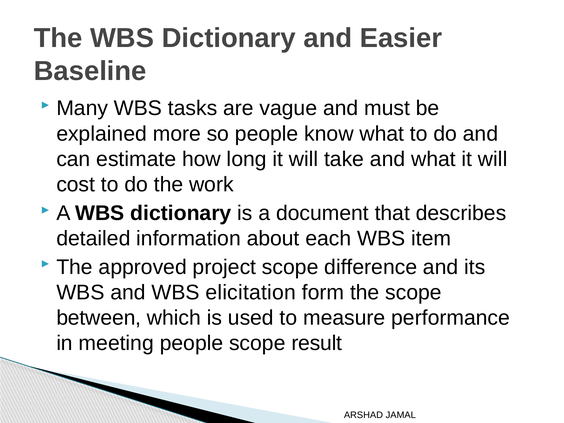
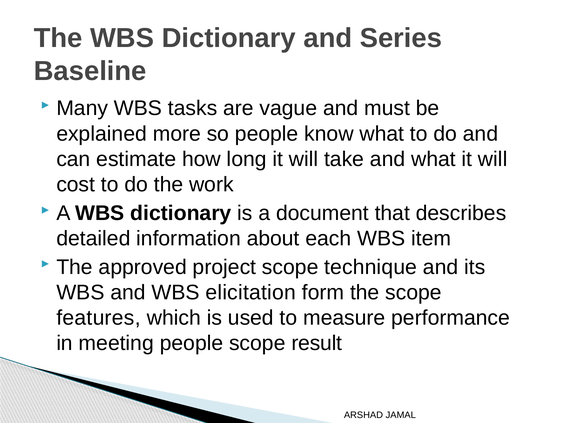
Easier: Easier -> Series
difference: difference -> technique
between: between -> features
